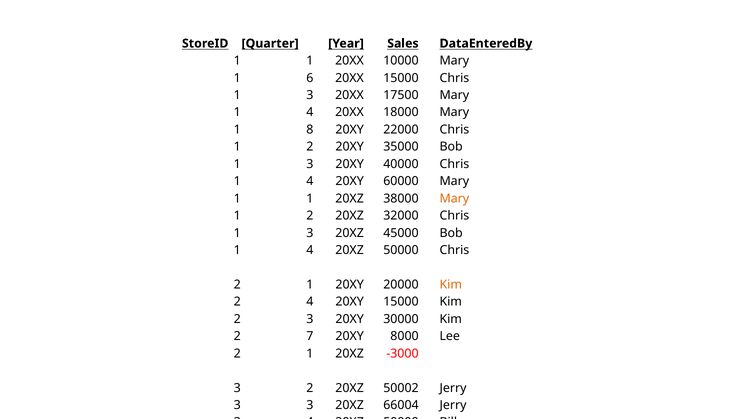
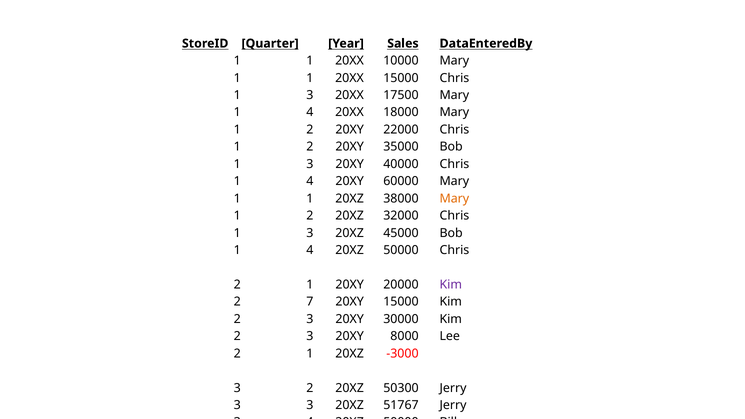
6 at (310, 78): 6 -> 1
8 at (310, 130): 8 -> 2
Kim at (451, 285) colour: orange -> purple
2 4: 4 -> 7
7 at (310, 336): 7 -> 3
50002: 50002 -> 50300
66004: 66004 -> 51767
